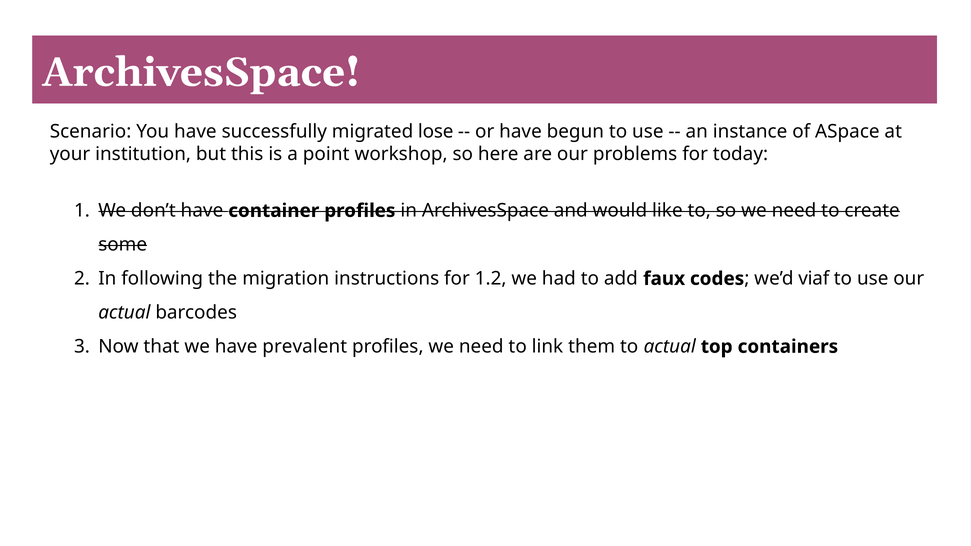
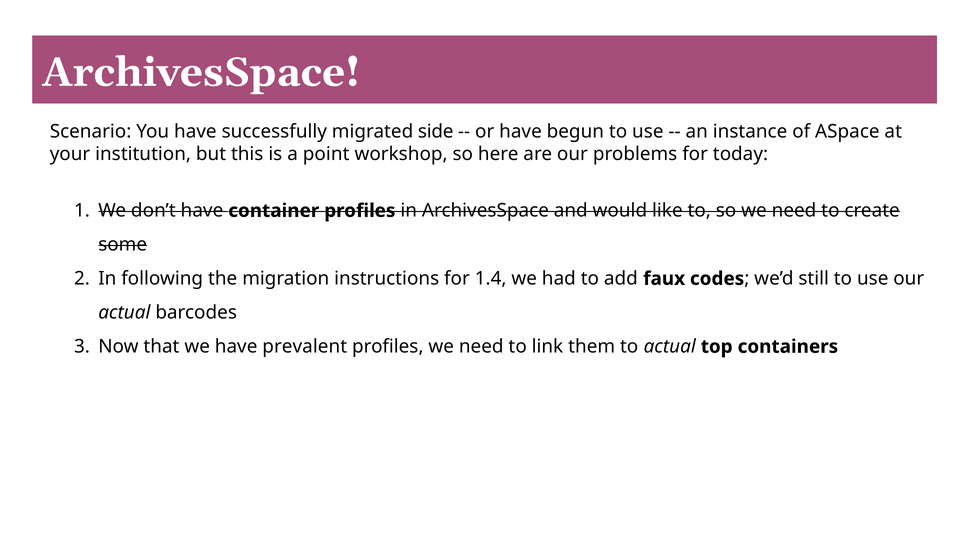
lose: lose -> side
1.2: 1.2 -> 1.4
viaf: viaf -> still
